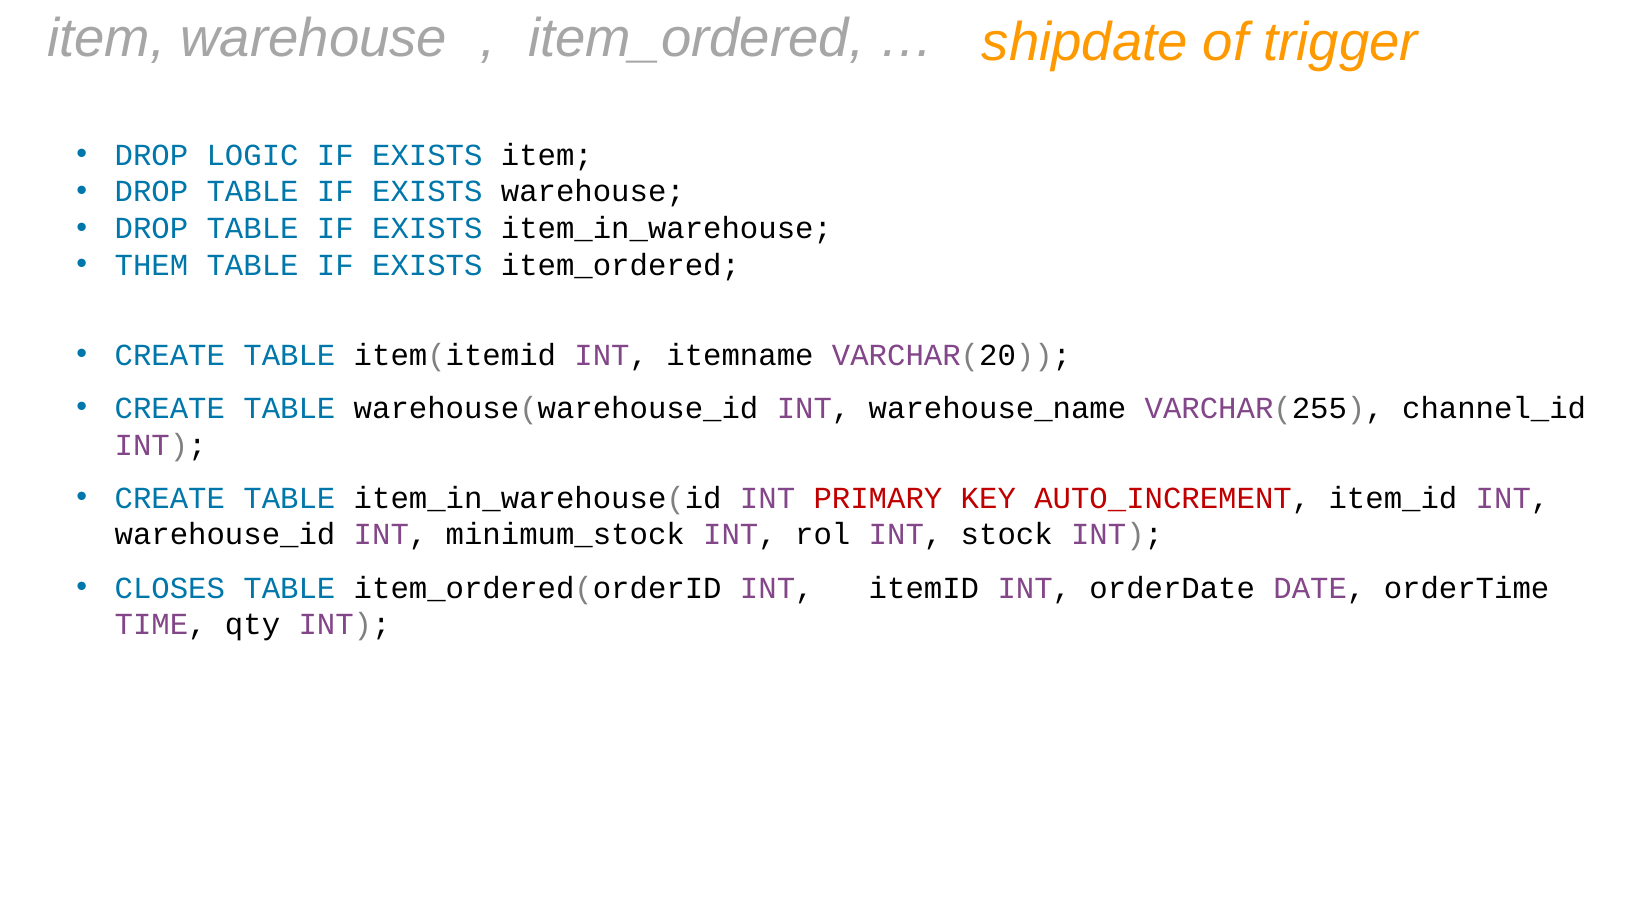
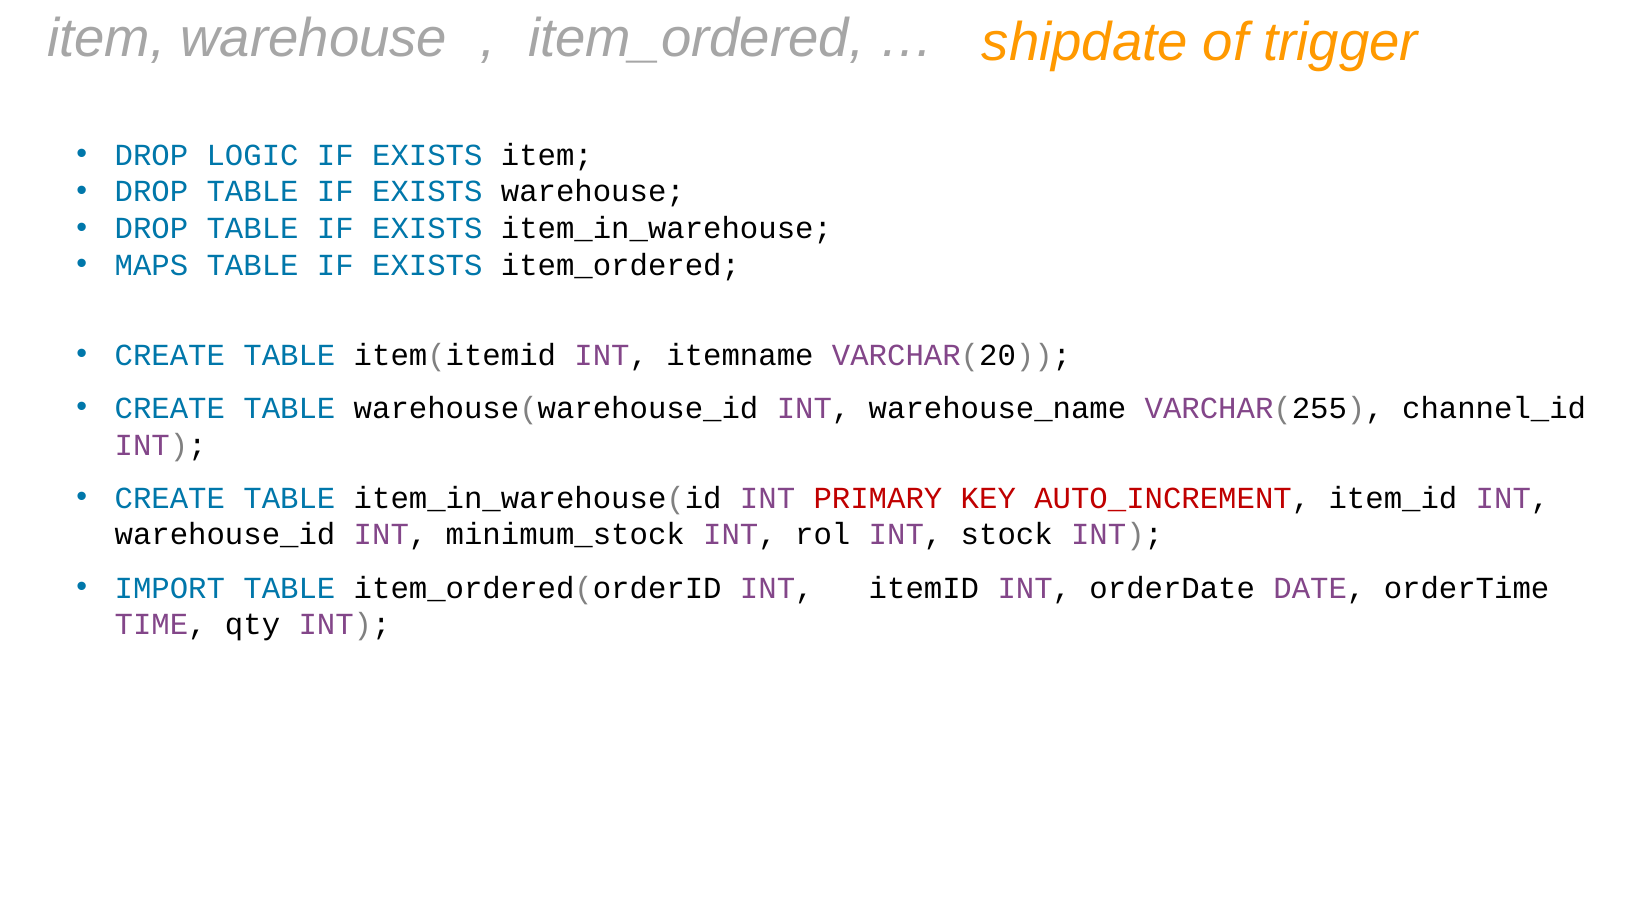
THEM: THEM -> MAPS
CLOSES: CLOSES -> IMPORT
